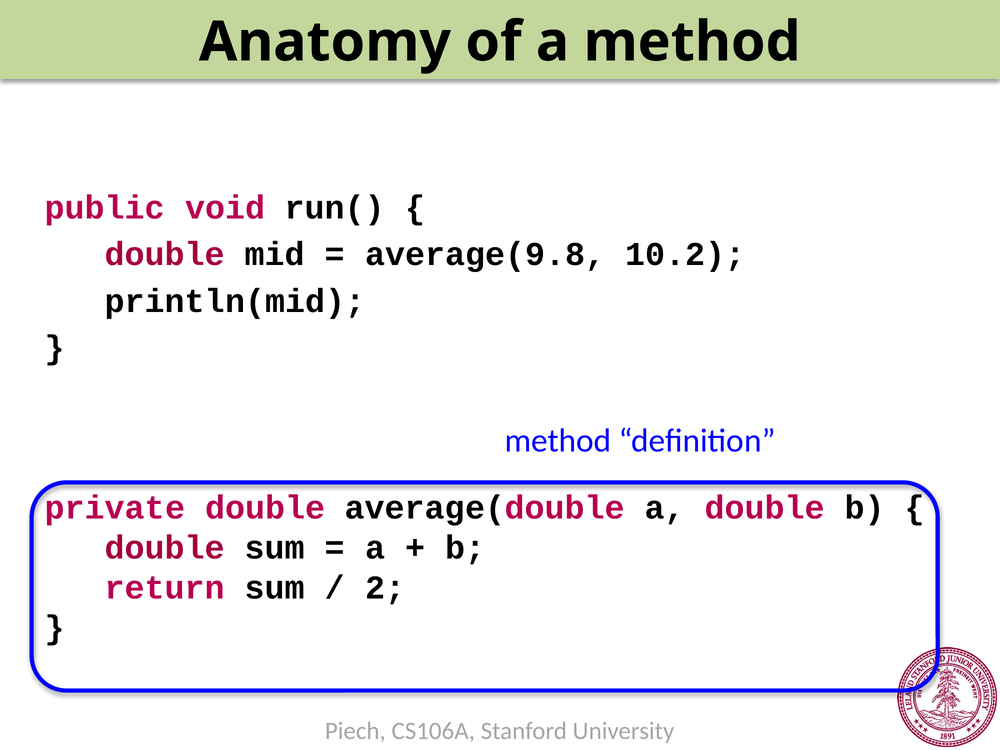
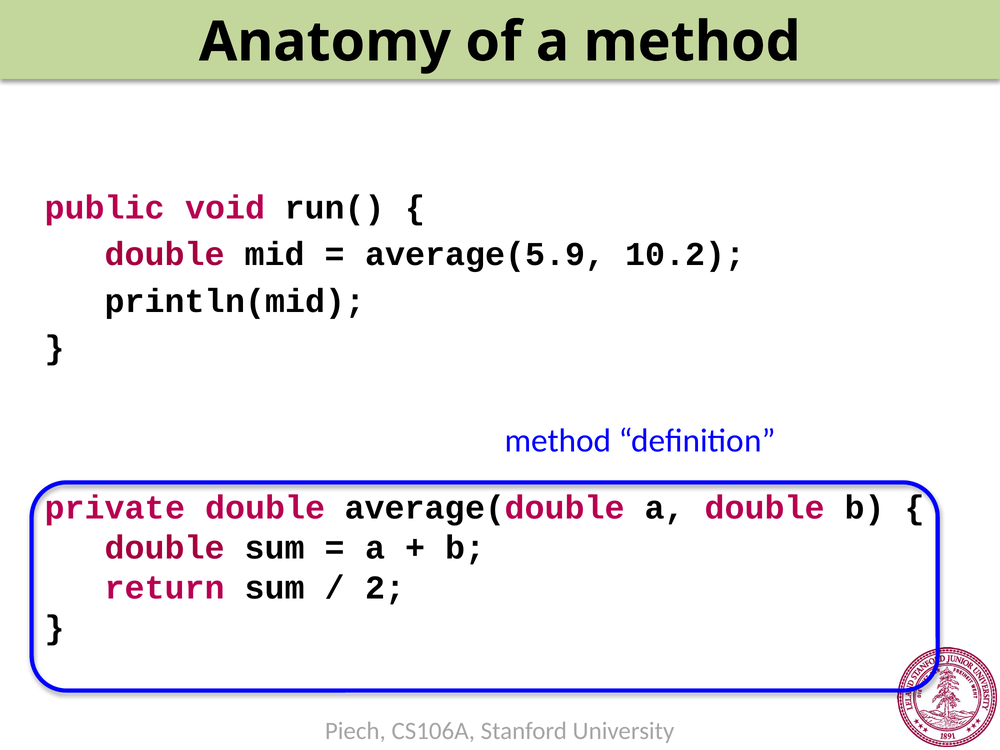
average(9.8: average(9.8 -> average(5.9
